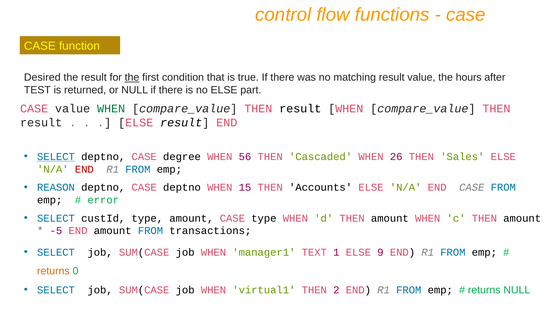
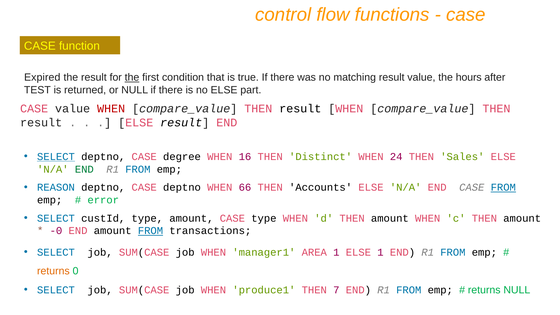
Desired: Desired -> Expired
WHEN at (111, 109) colour: green -> red
56: 56 -> 16
Cascaded: Cascaded -> Distinct
26: 26 -> 24
END at (84, 169) colour: red -> green
15: 15 -> 66
FROM at (503, 187) underline: none -> present
-5: -5 -> -0
FROM at (150, 231) underline: none -> present
TEXT: TEXT -> AREA
ELSE 9: 9 -> 1
virtual1: virtual1 -> produce1
2: 2 -> 7
